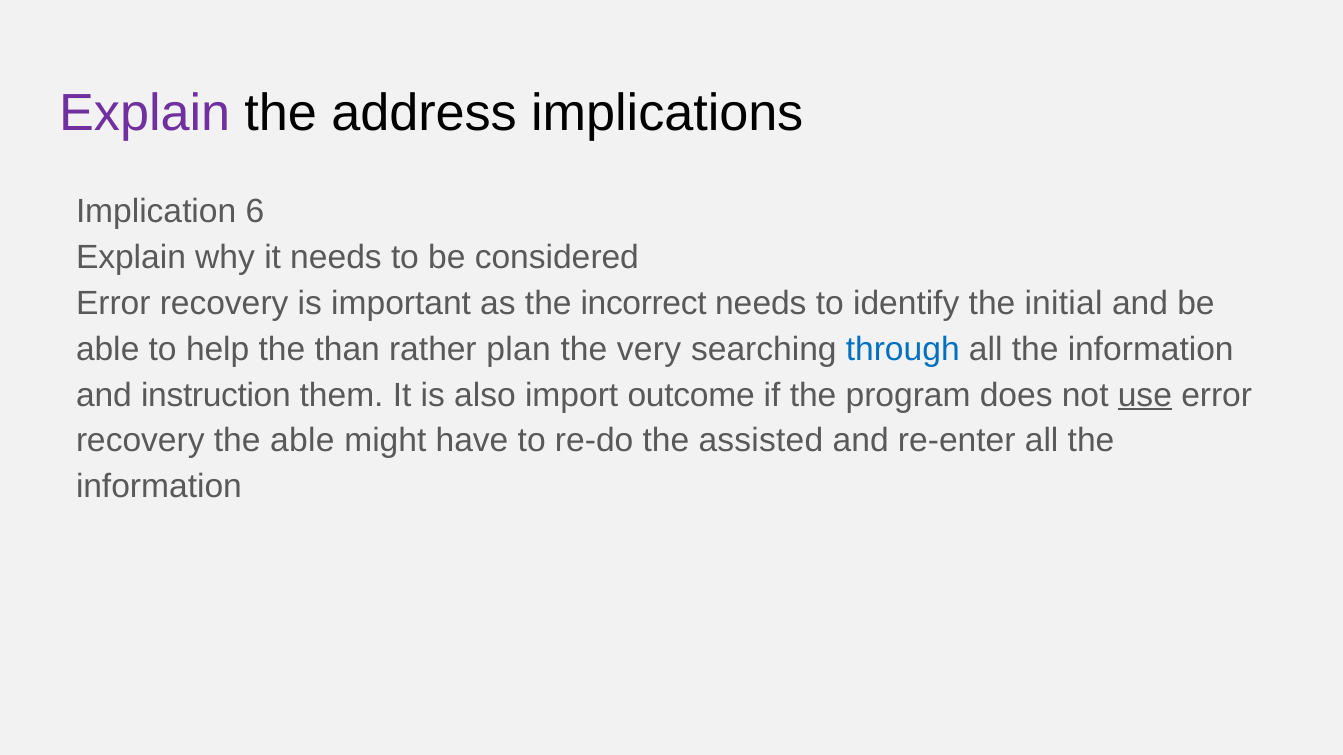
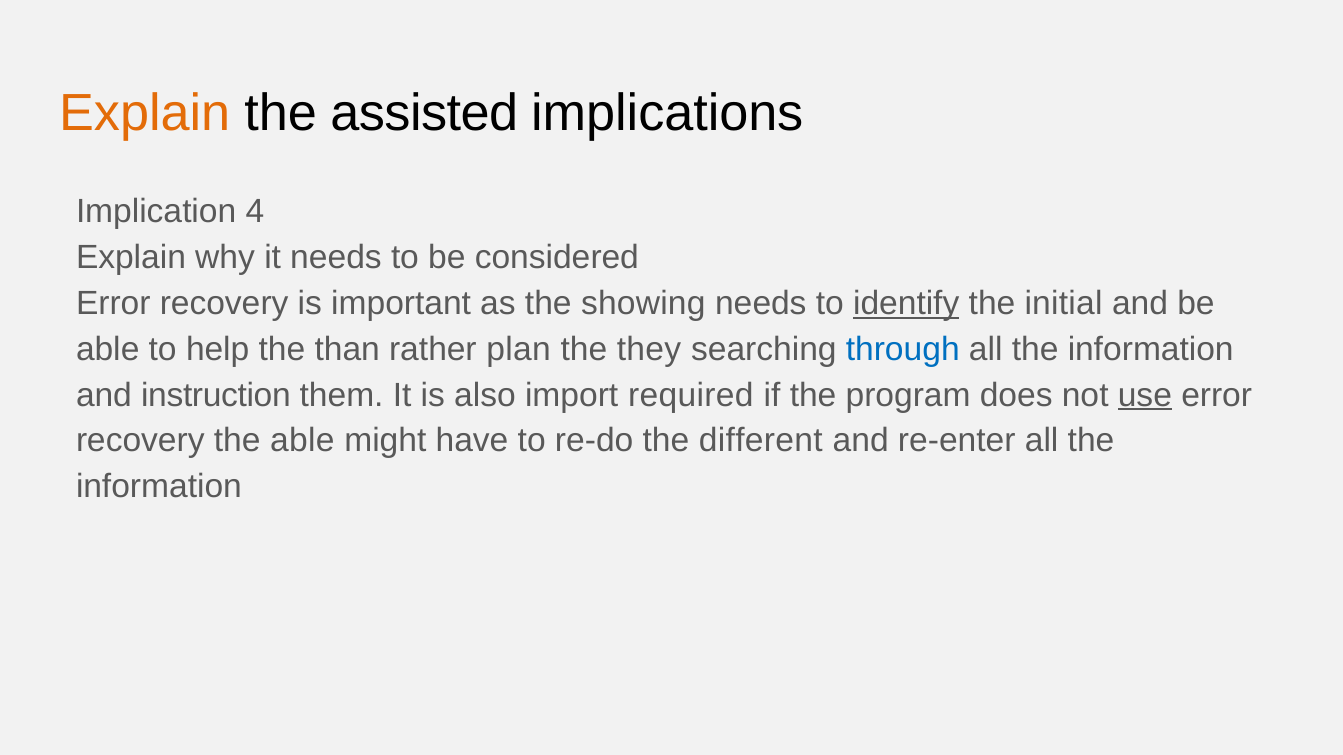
Explain at (145, 114) colour: purple -> orange
address: address -> assisted
6: 6 -> 4
incorrect: incorrect -> showing
identify underline: none -> present
very: very -> they
outcome: outcome -> required
assisted: assisted -> different
